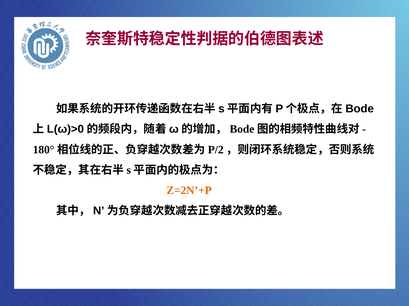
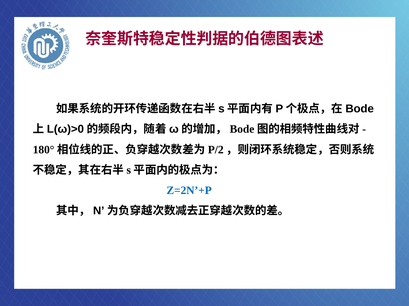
Z=2N’+P colour: orange -> blue
